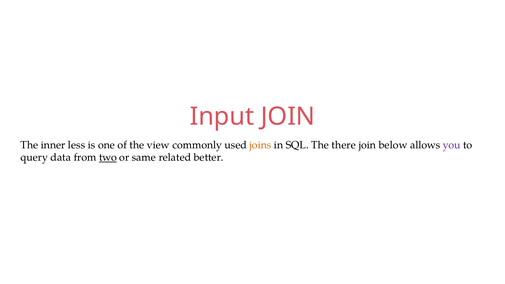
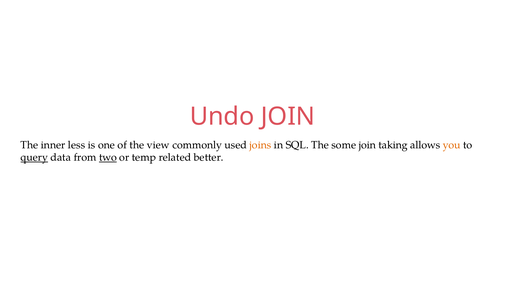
Input: Input -> Undo
there: there -> some
below: below -> taking
you colour: purple -> orange
query underline: none -> present
same: same -> temp
